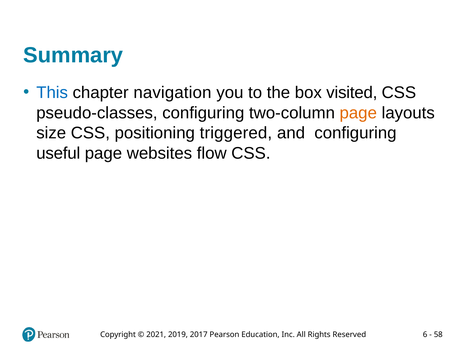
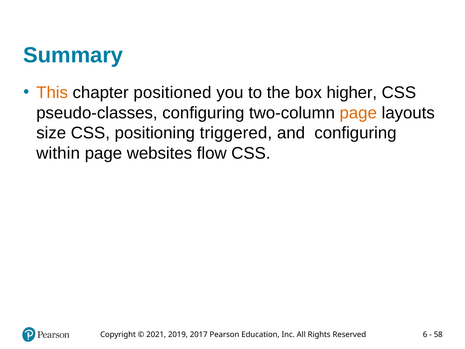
This colour: blue -> orange
navigation: navigation -> positioned
visited: visited -> higher
useful: useful -> within
